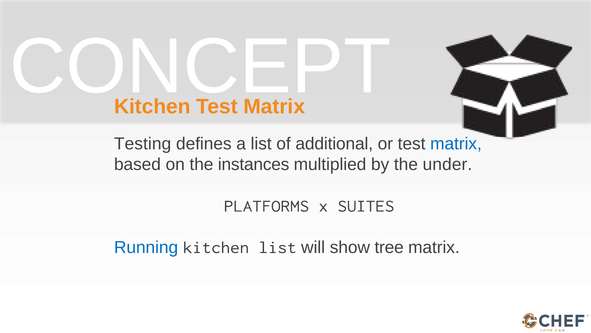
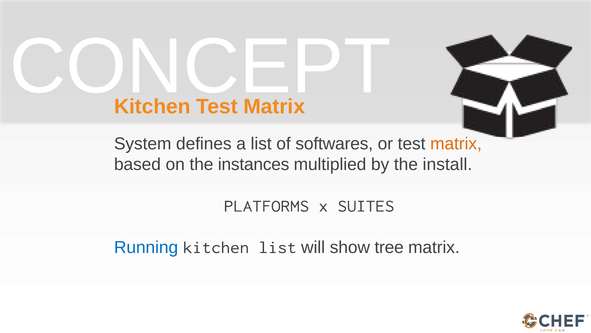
Testing: Testing -> System
additional: additional -> softwares
matrix at (456, 143) colour: blue -> orange
under: under -> install
